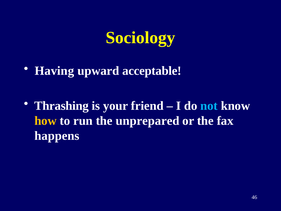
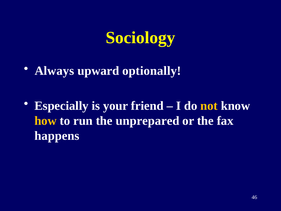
Having: Having -> Always
acceptable: acceptable -> optionally
Thrashing: Thrashing -> Especially
not colour: light blue -> yellow
